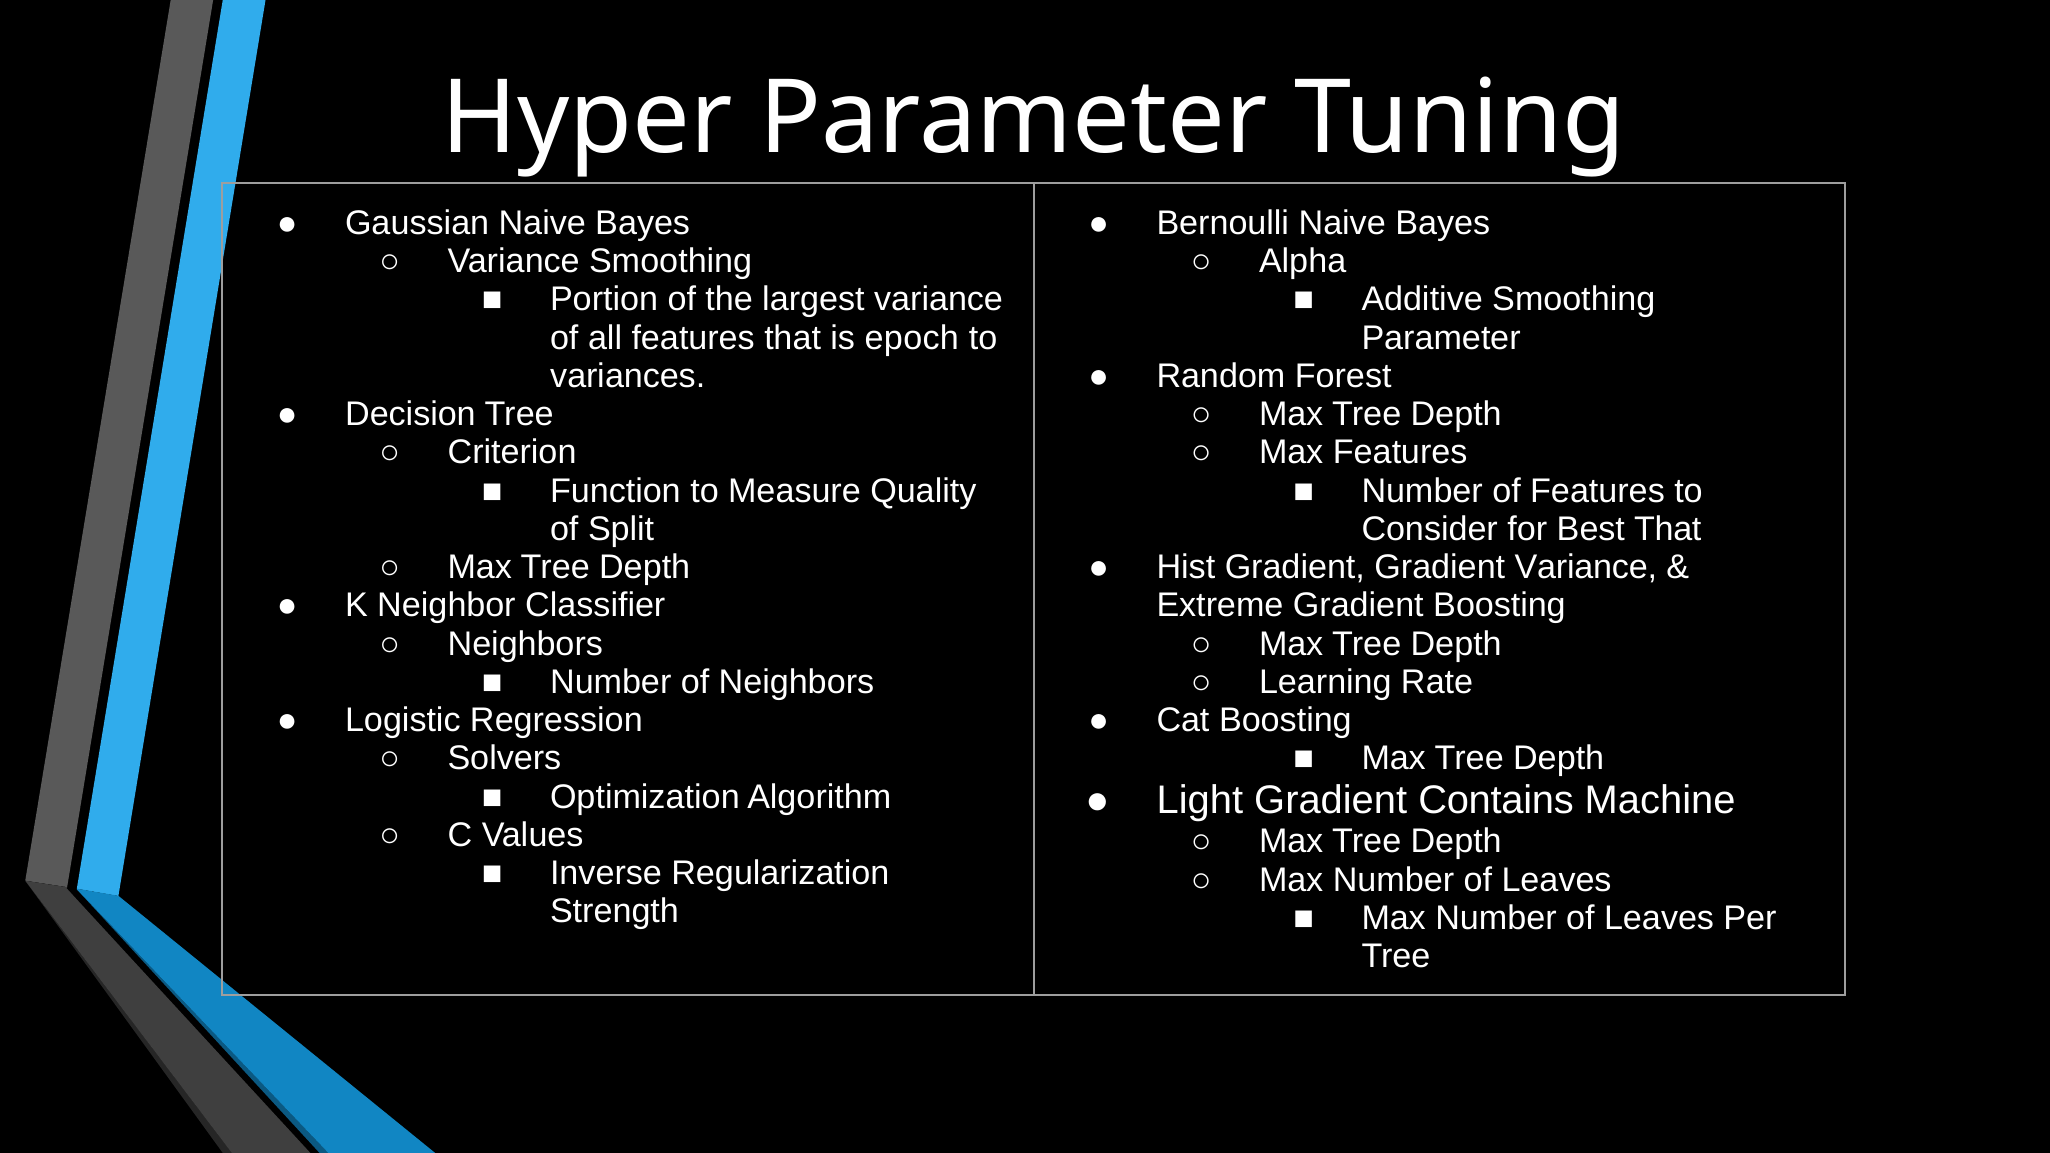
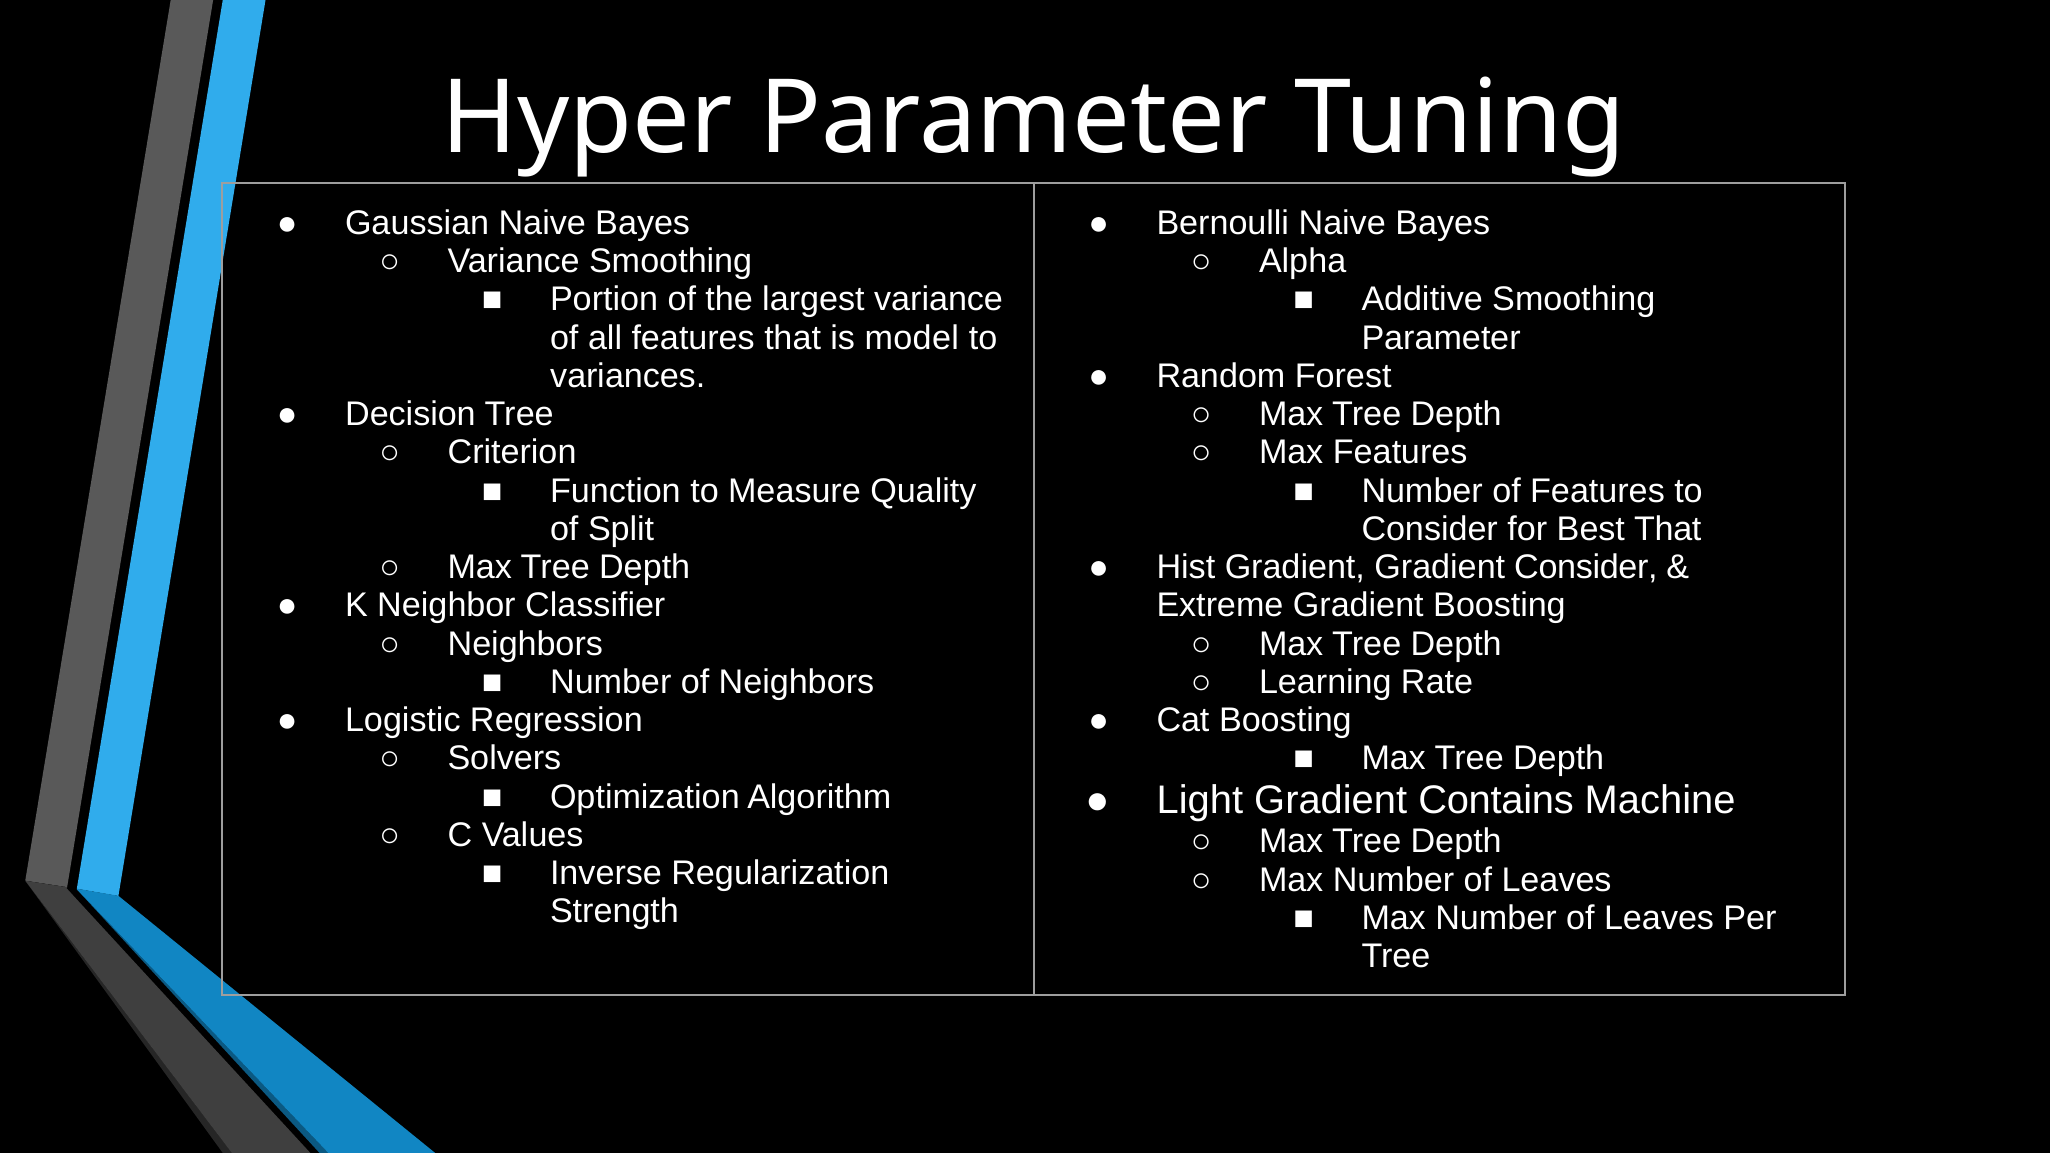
epoch: epoch -> model
Gradient Variance: Variance -> Consider
